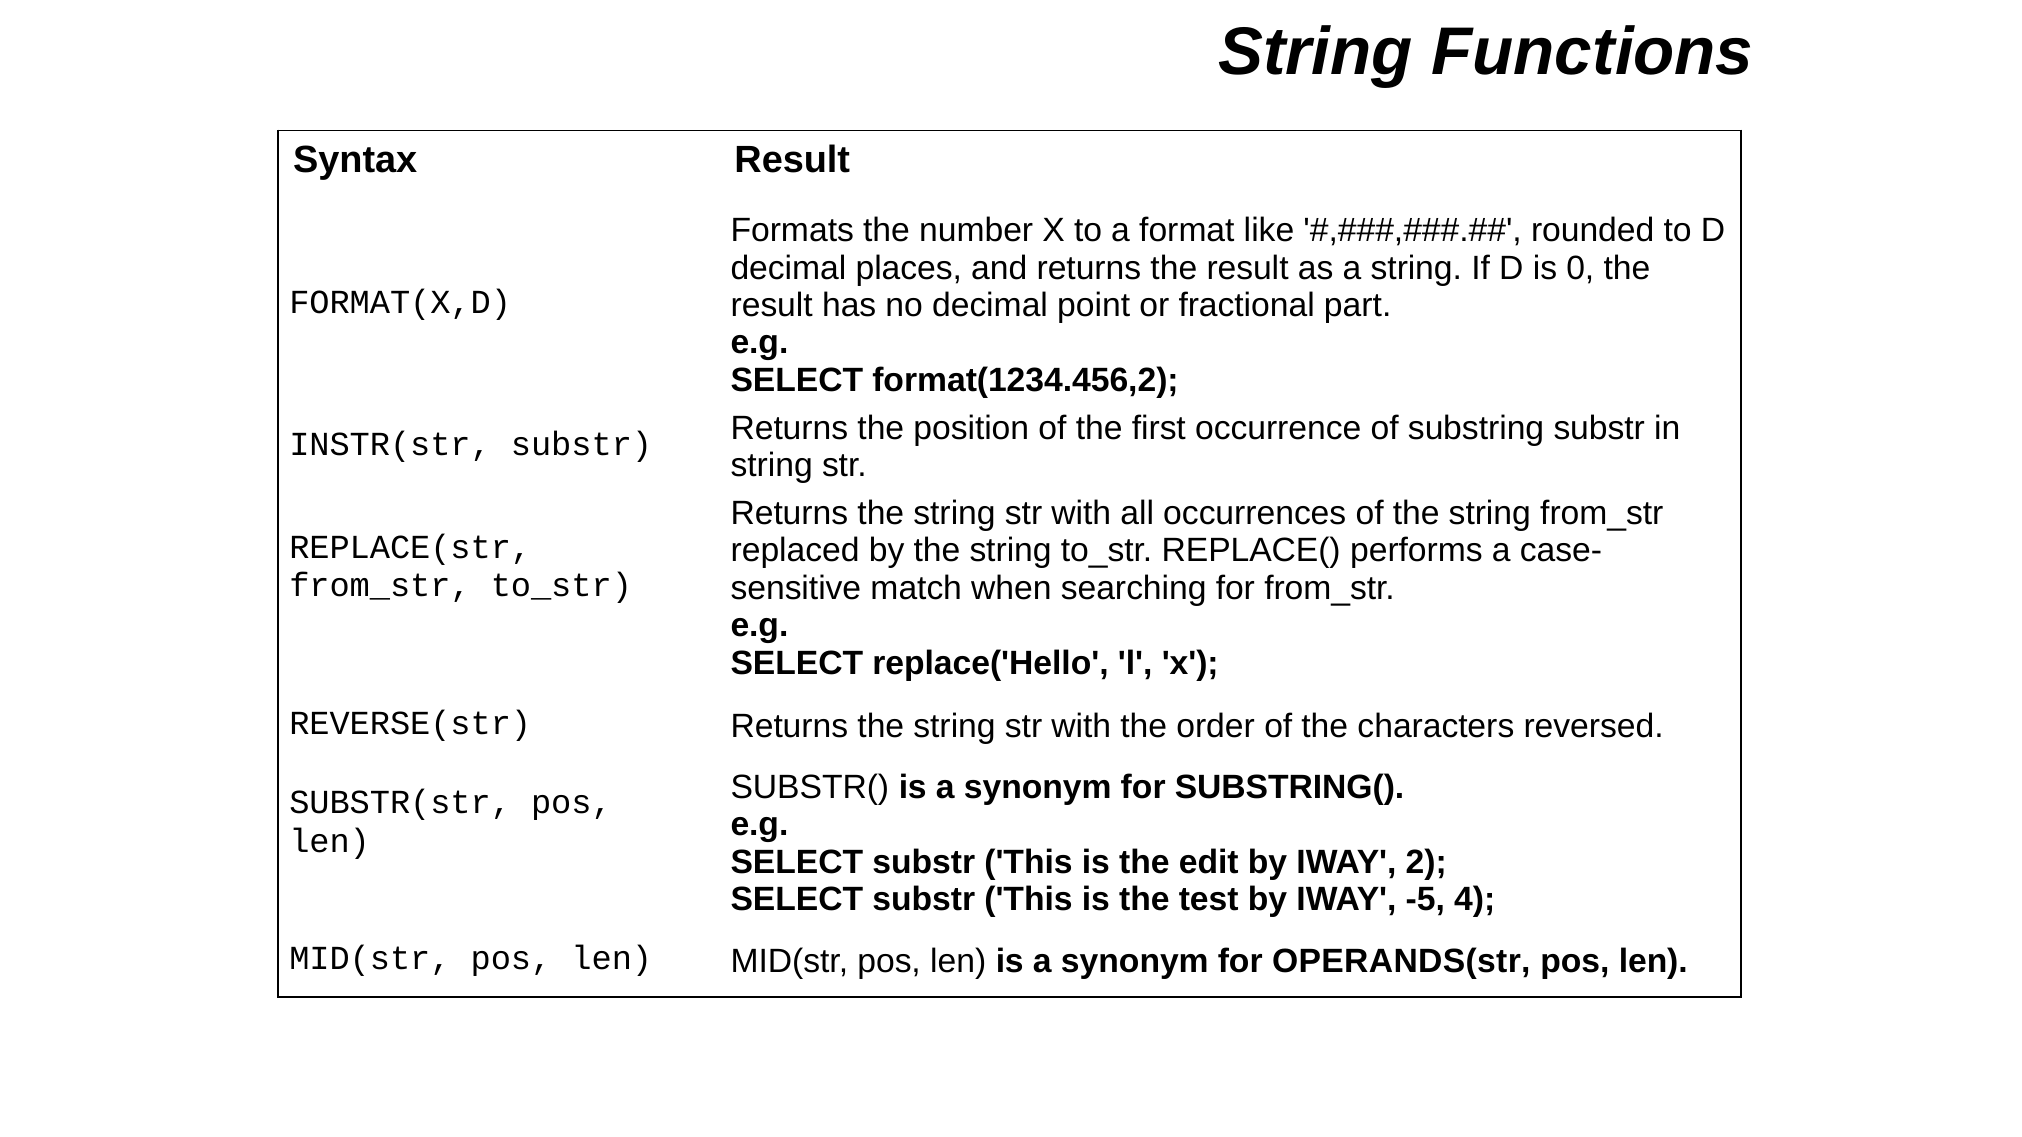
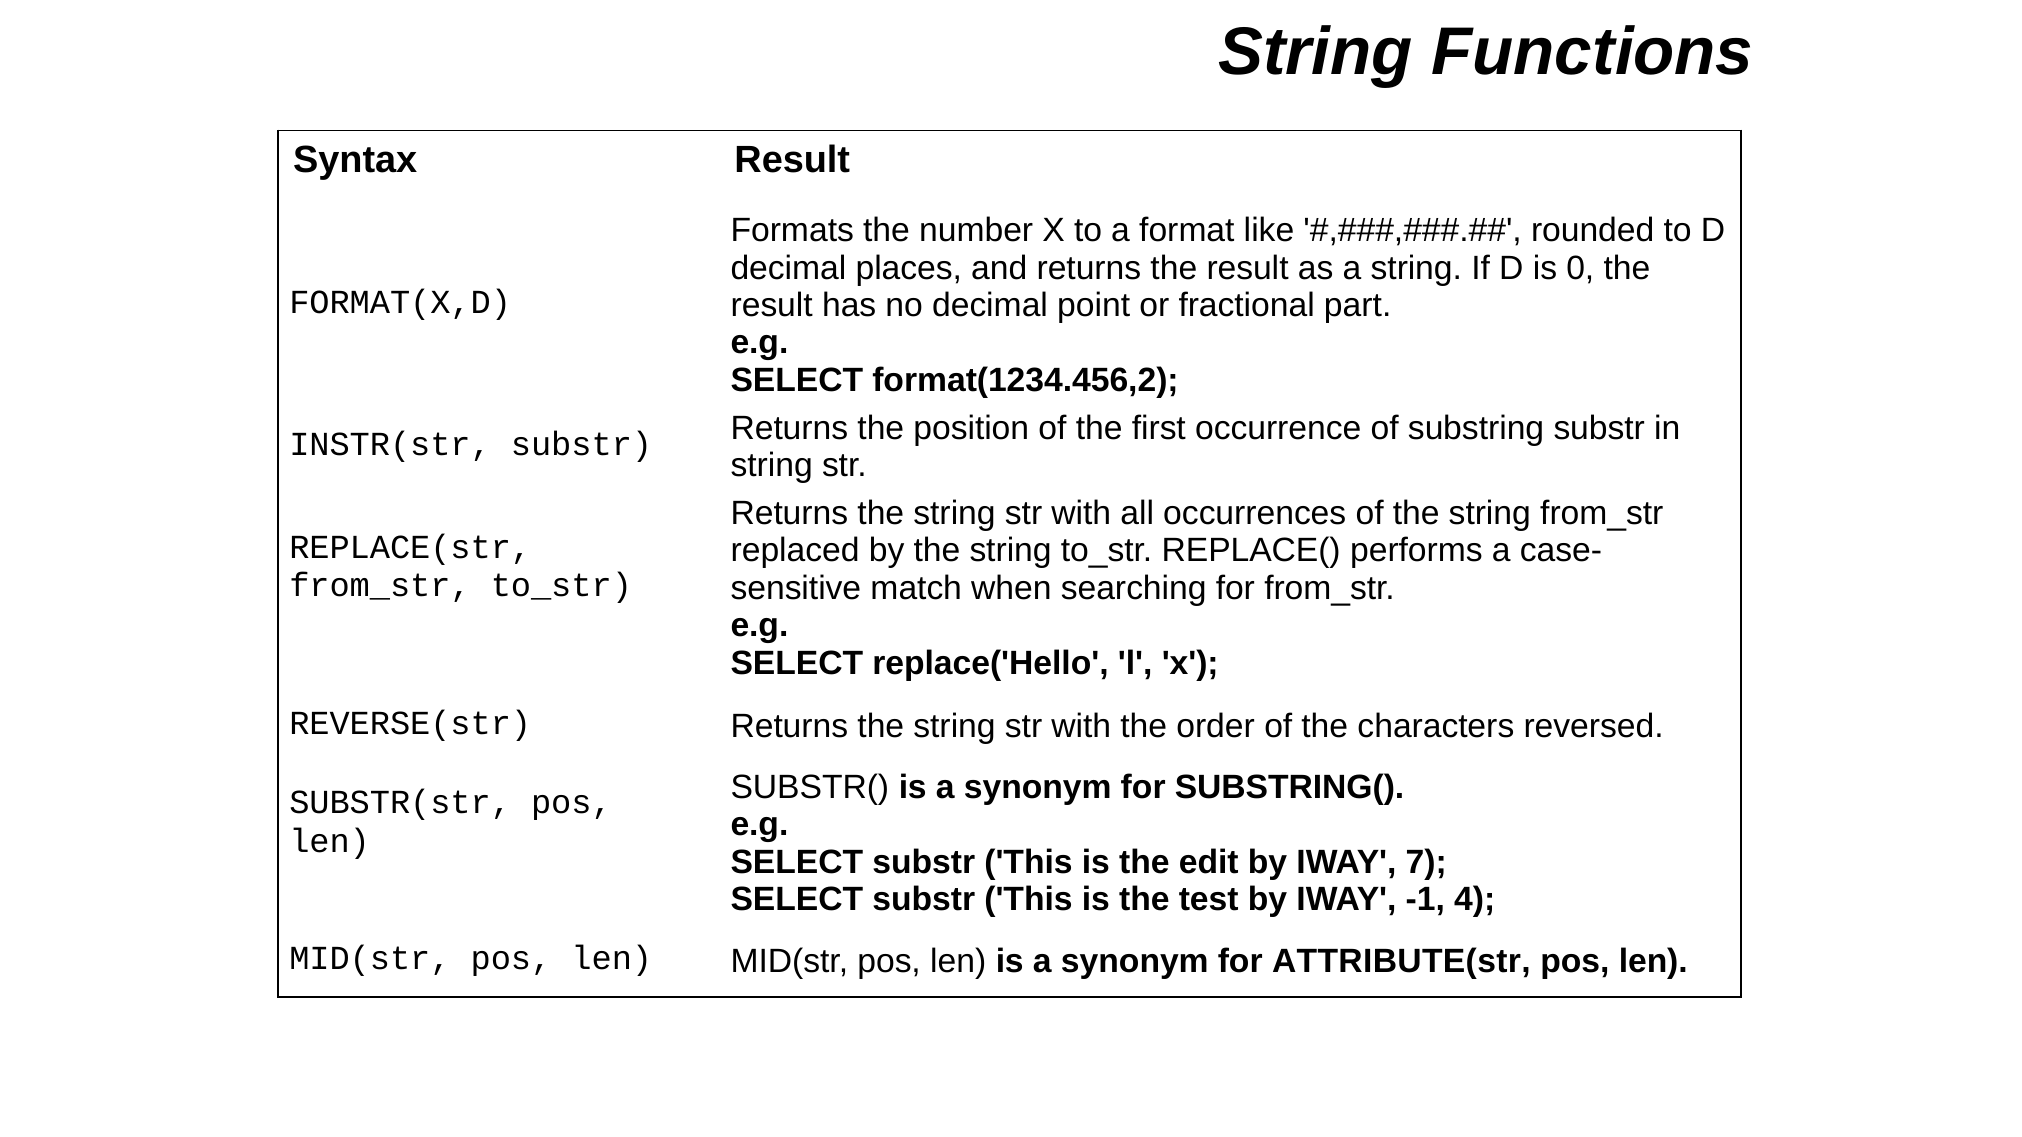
2: 2 -> 7
-5: -5 -> -1
OPERANDS(str: OPERANDS(str -> ATTRIBUTE(str
